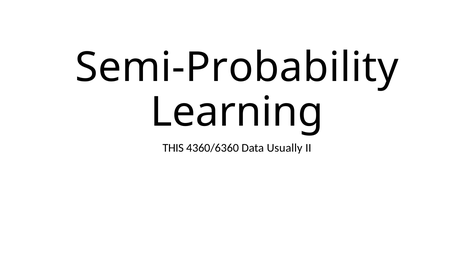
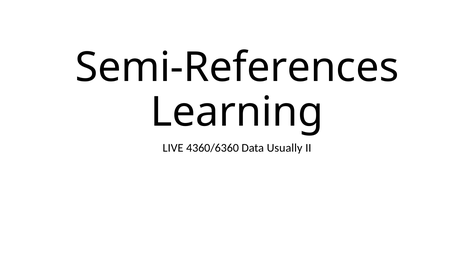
Semi-Probability: Semi-Probability -> Semi-References
THIS: THIS -> LIVE
